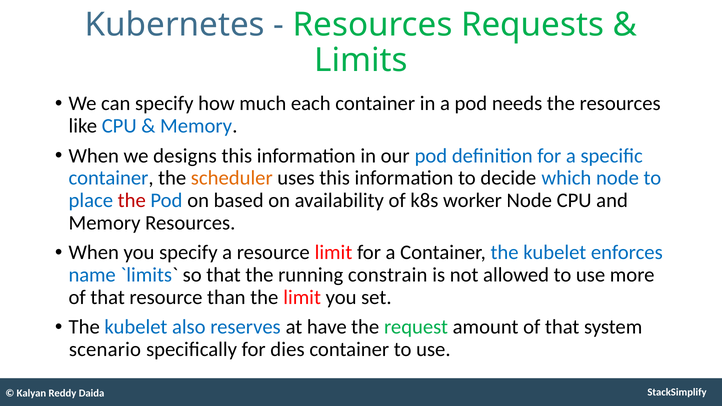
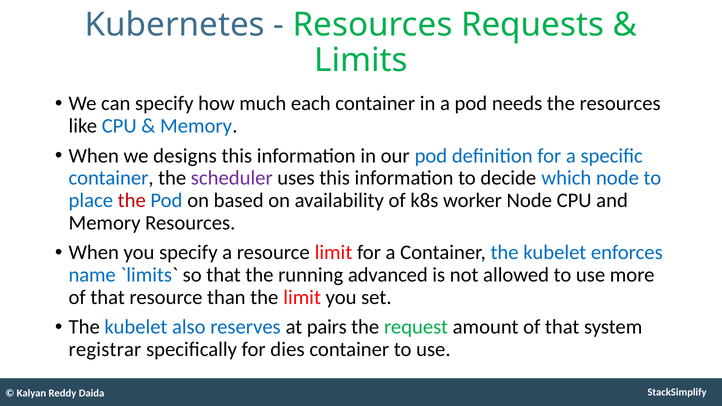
scheduler colour: orange -> purple
constrain: constrain -> advanced
have: have -> pairs
scenario: scenario -> registrar
